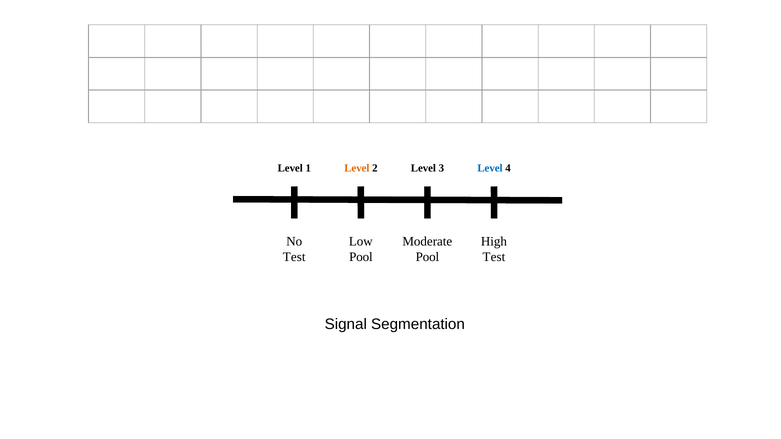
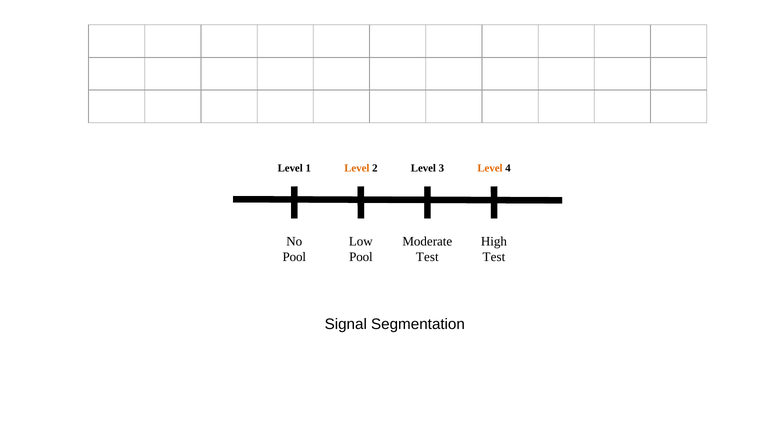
Level at (490, 168) colour: blue -> orange
Test at (294, 257): Test -> Pool
Pool at (427, 257): Pool -> Test
